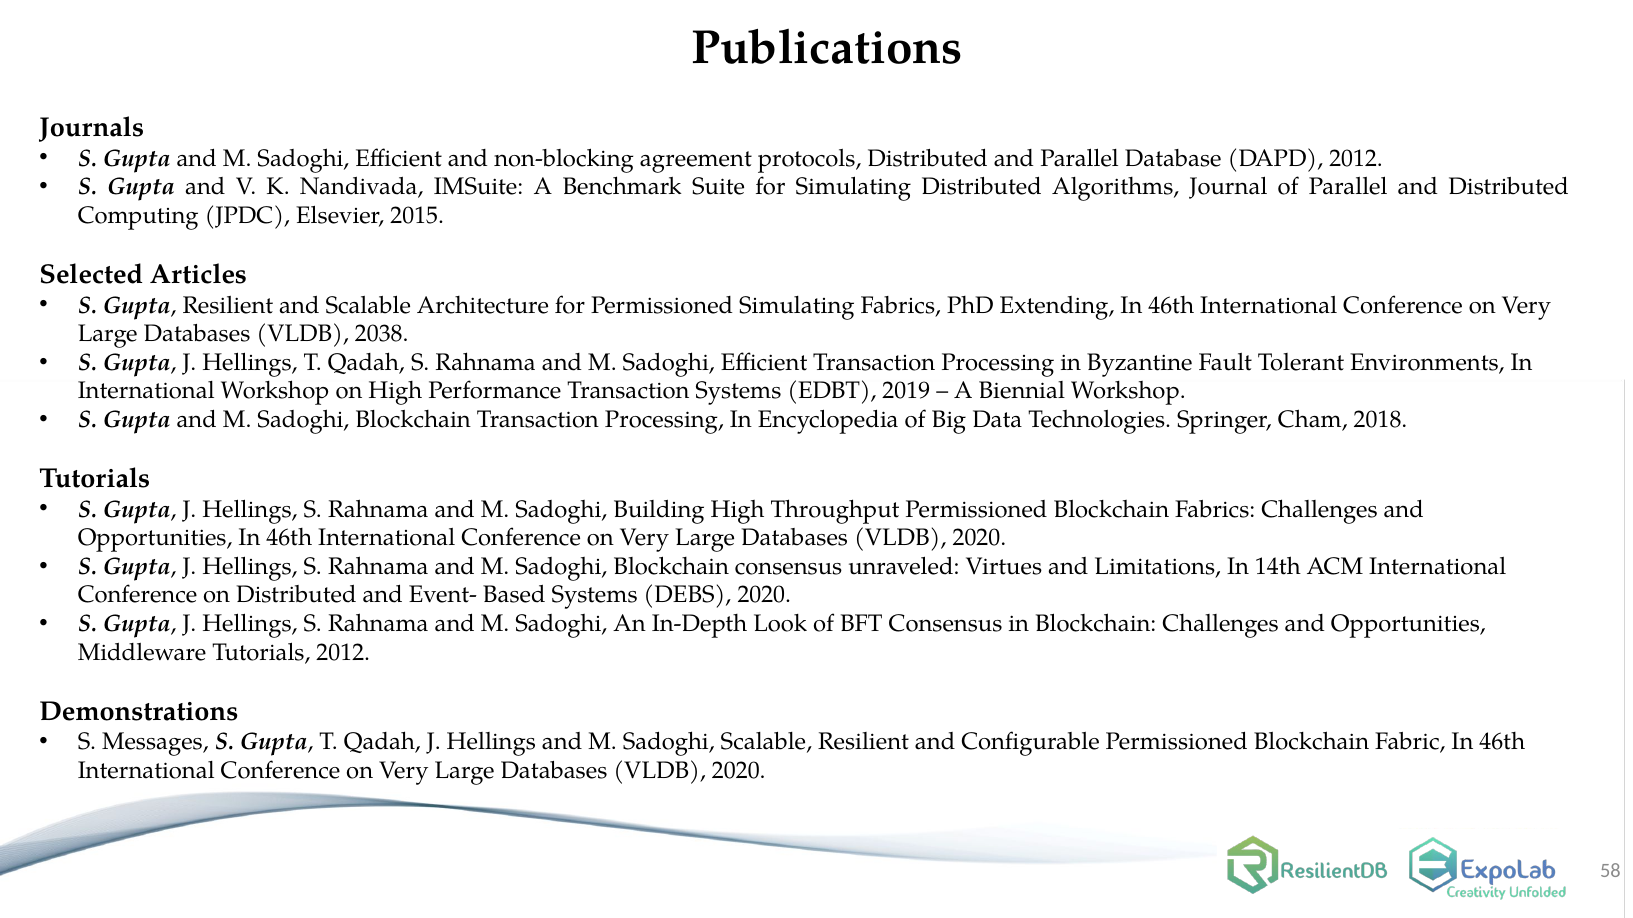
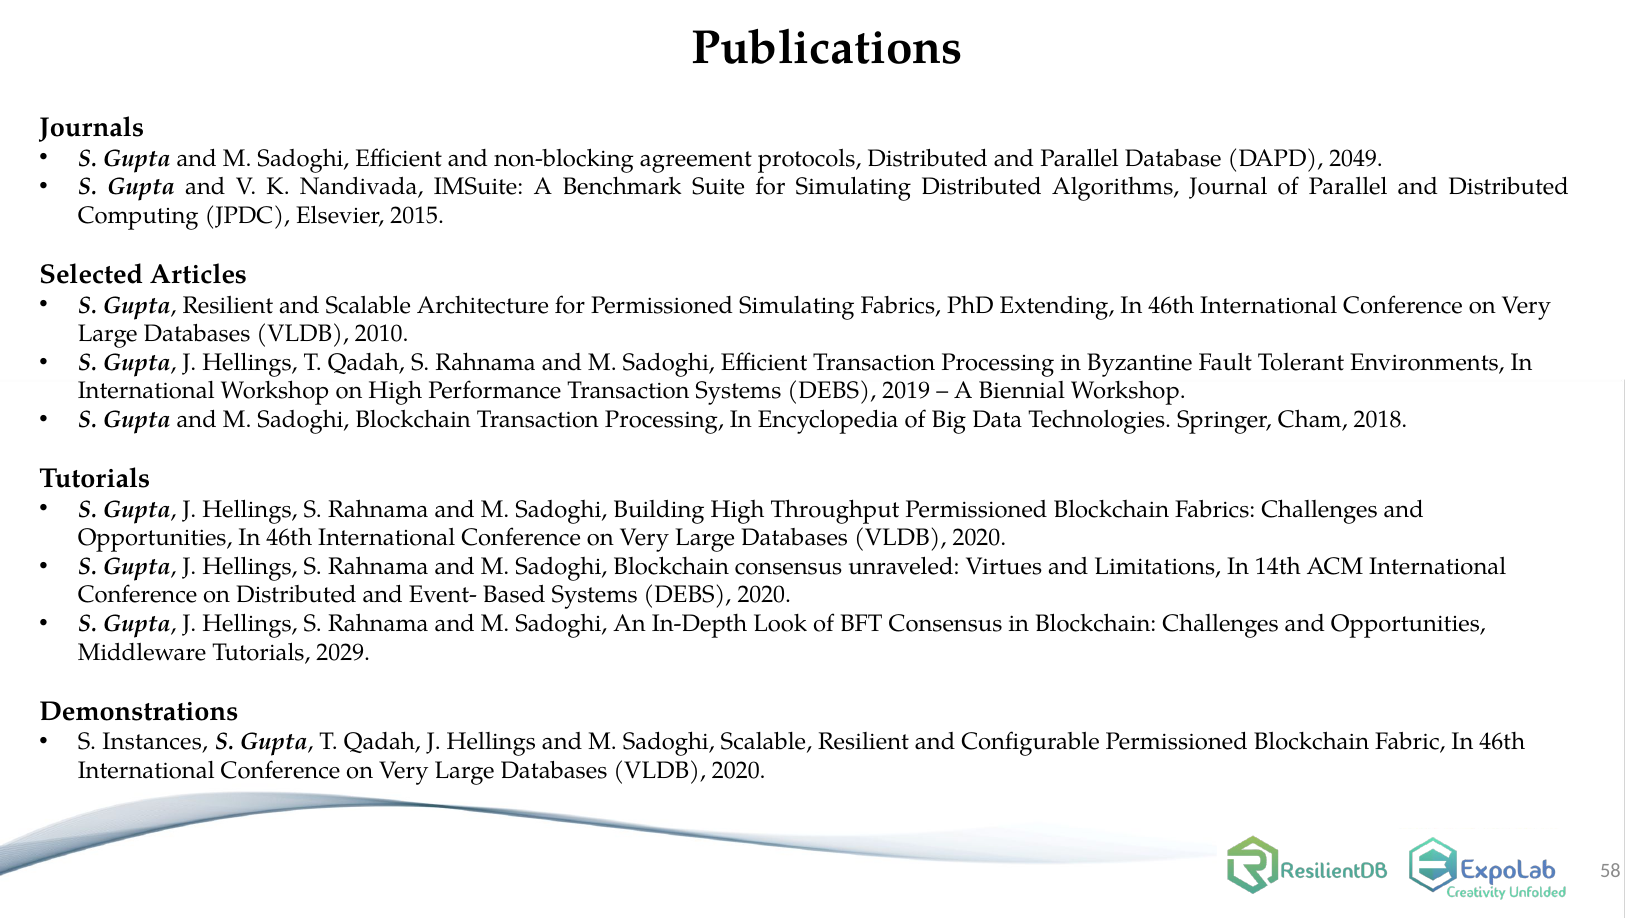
DAPD 2012: 2012 -> 2049
2038: 2038 -> 2010
Transaction Systems EDBT: EDBT -> DEBS
Tutorials 2012: 2012 -> 2029
Messages: Messages -> Instances
